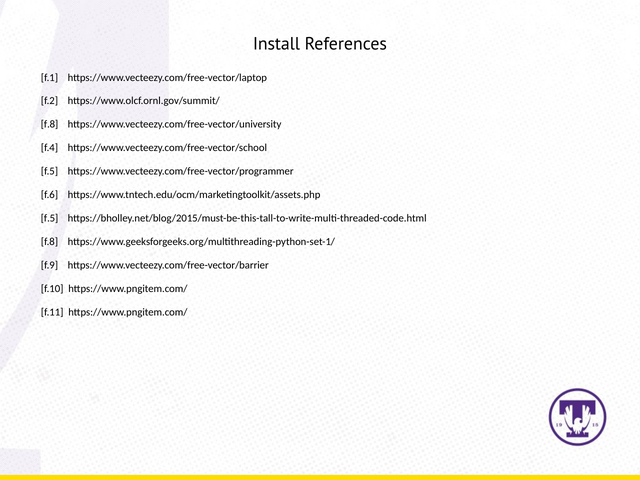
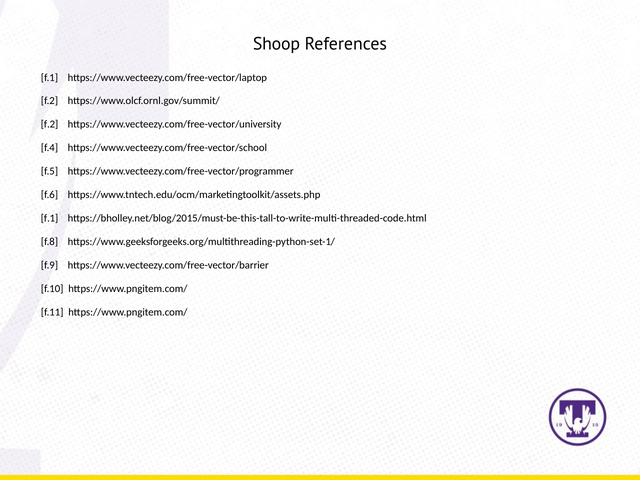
Install: Install -> Shoop
f.8 at (50, 124): f.8 -> f.2
f.5 at (50, 218): f.5 -> f.1
